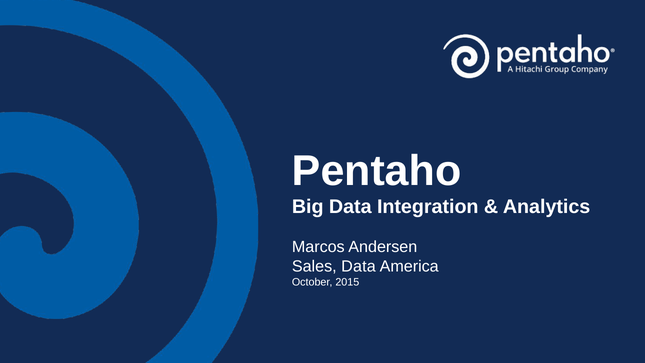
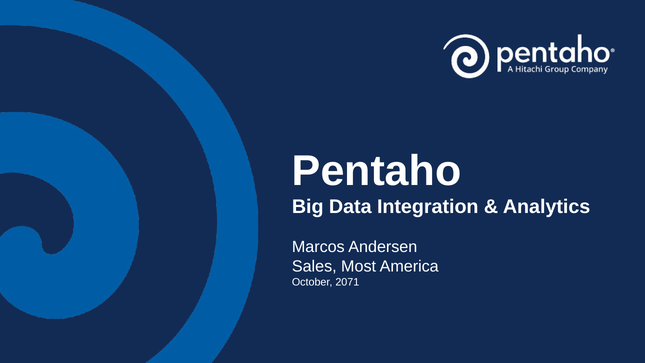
Sales Data: Data -> Most
2015: 2015 -> 2071
